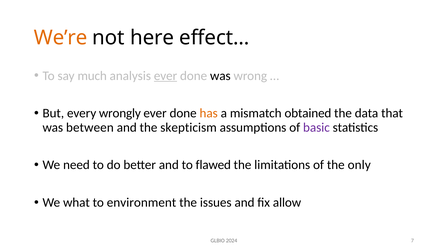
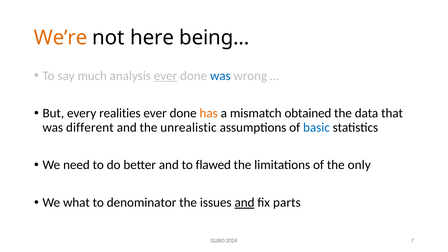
effect…: effect… -> being…
was at (220, 76) colour: black -> blue
wrongly: wrongly -> realities
between: between -> different
skepticism: skepticism -> unrealistic
basic colour: purple -> blue
environment: environment -> denominator
and at (245, 203) underline: none -> present
allow: allow -> parts
